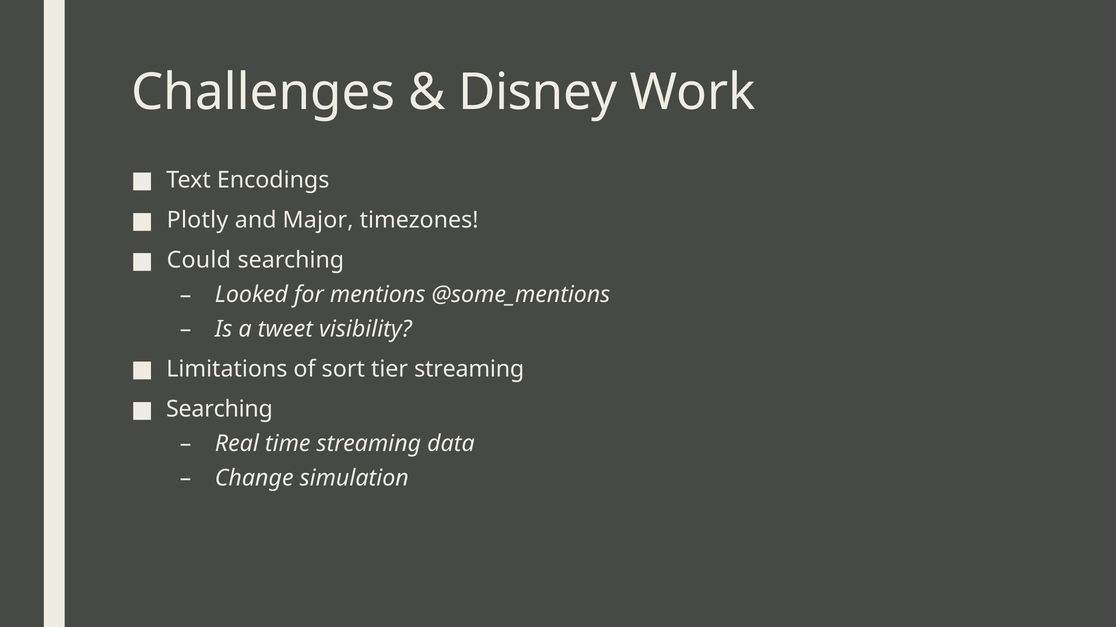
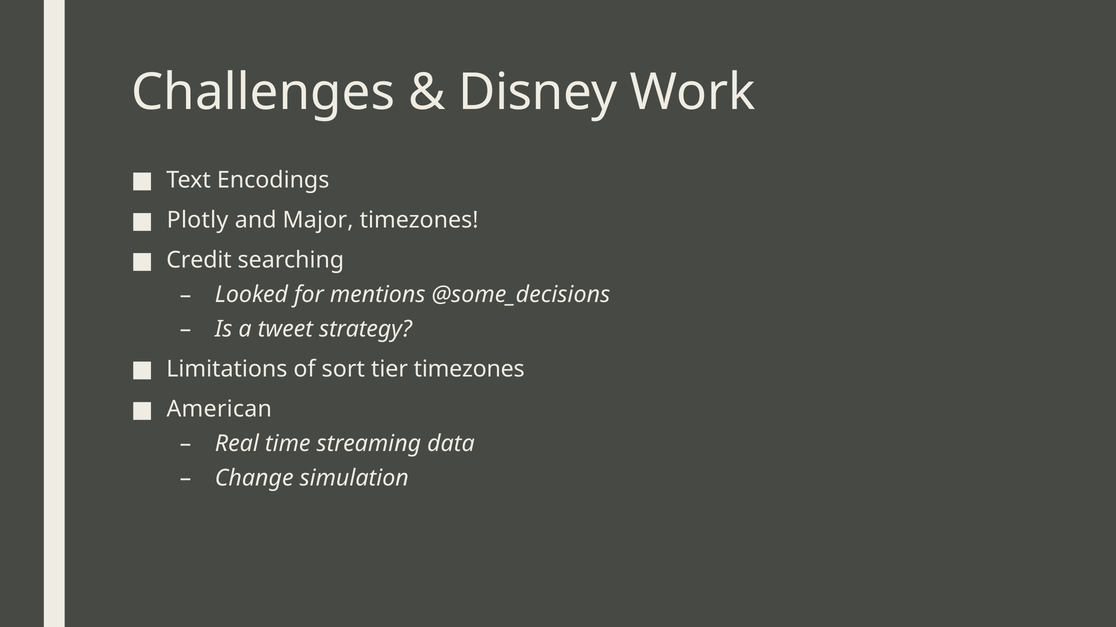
Could: Could -> Credit
@some_mentions: @some_mentions -> @some_decisions
visibility: visibility -> strategy
tier streaming: streaming -> timezones
Searching at (219, 410): Searching -> American
